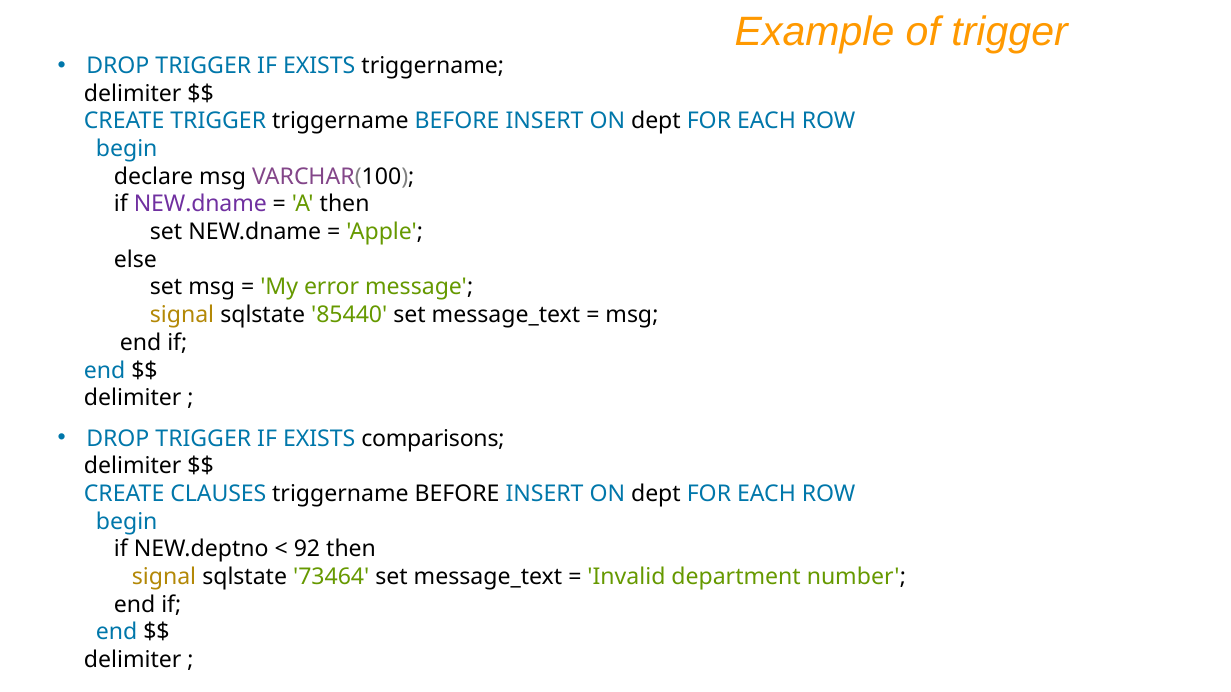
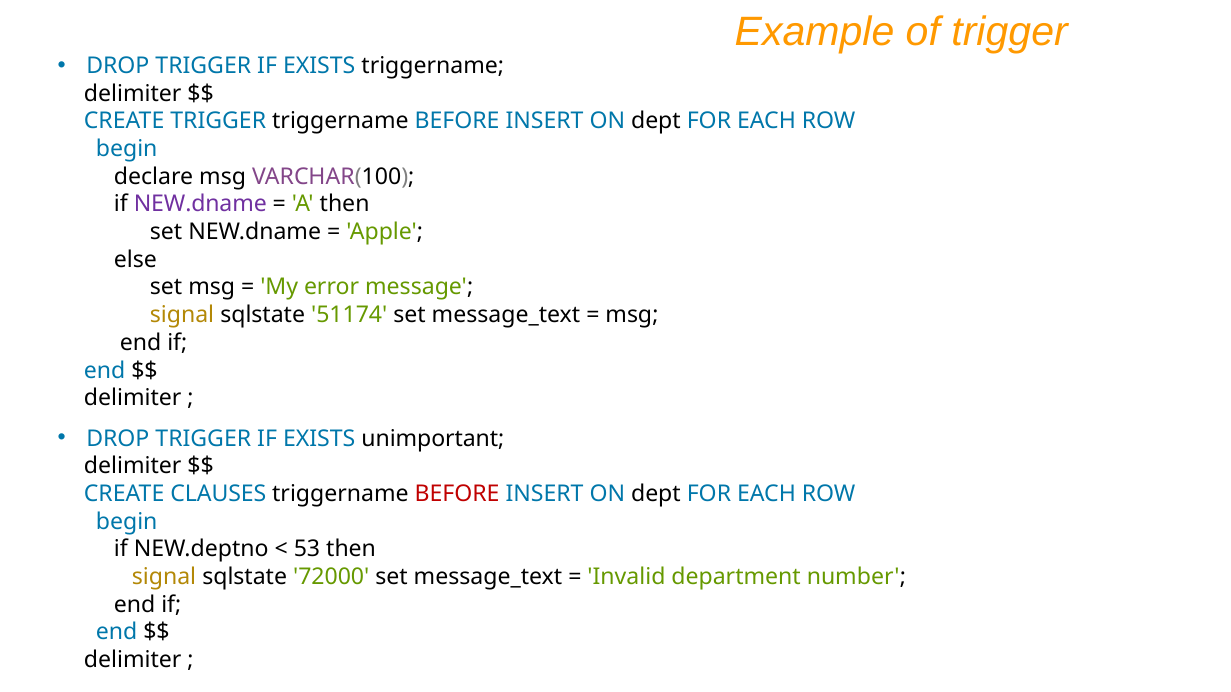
85440: 85440 -> 51174
comparisons: comparisons -> unimportant
BEFORE at (457, 494) colour: black -> red
92: 92 -> 53
73464: 73464 -> 72000
